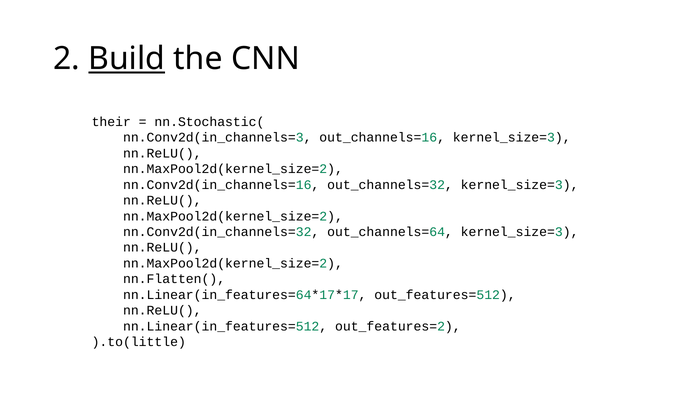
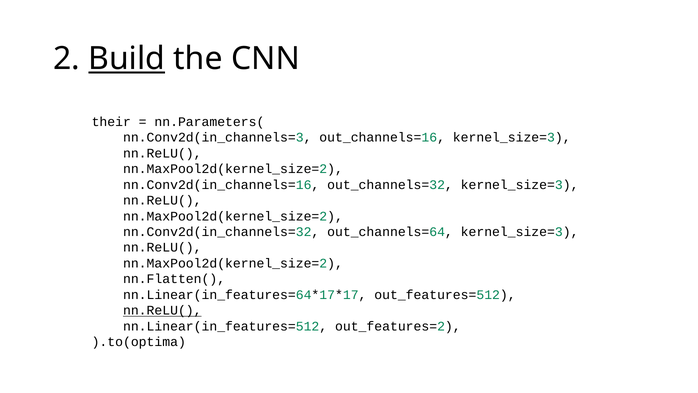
nn.Stochastic(: nn.Stochastic( -> nn.Parameters(
nn.ReLU( at (162, 310) underline: none -> present
).to(little: ).to(little -> ).to(optima
